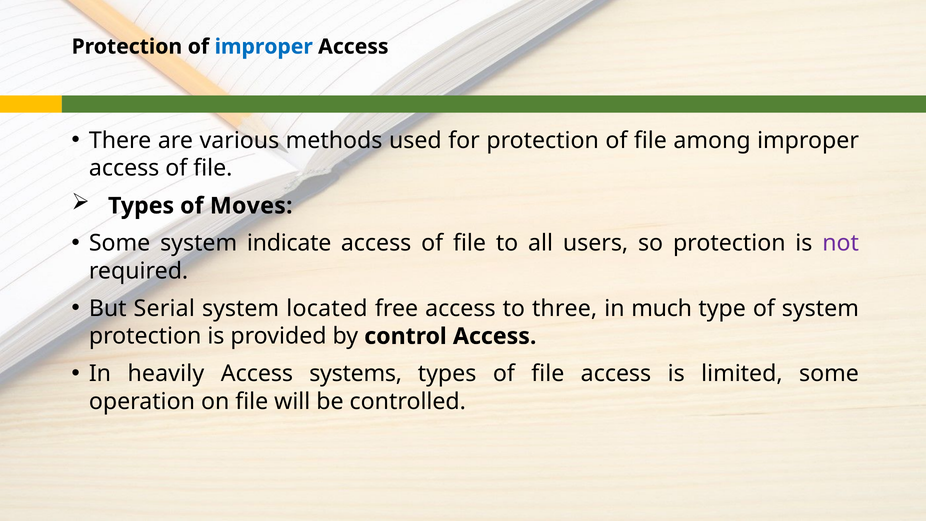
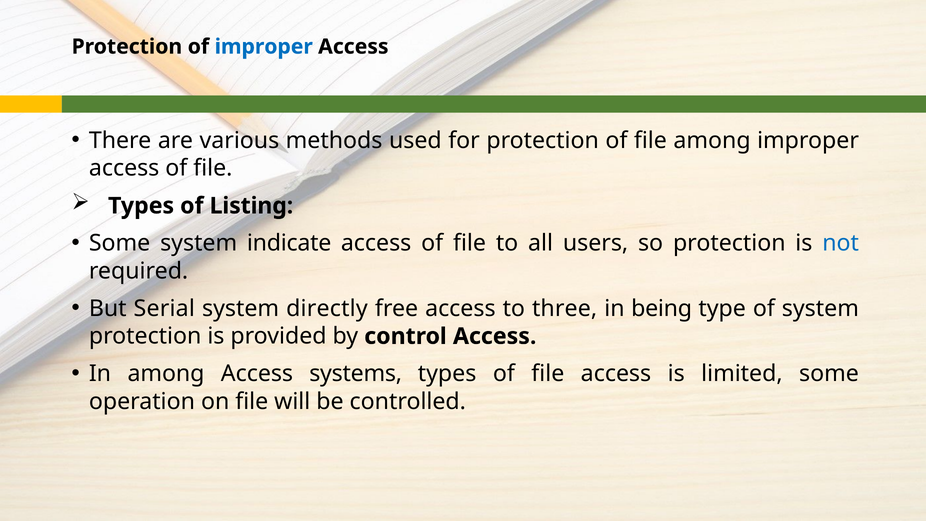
Moves: Moves -> Listing
not colour: purple -> blue
located: located -> directly
much: much -> being
In heavily: heavily -> among
